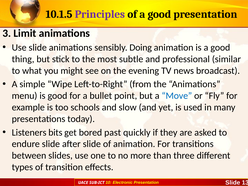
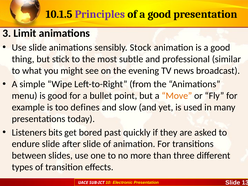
Doing: Doing -> Stock
Move colour: blue -> orange
schools: schools -> defines
